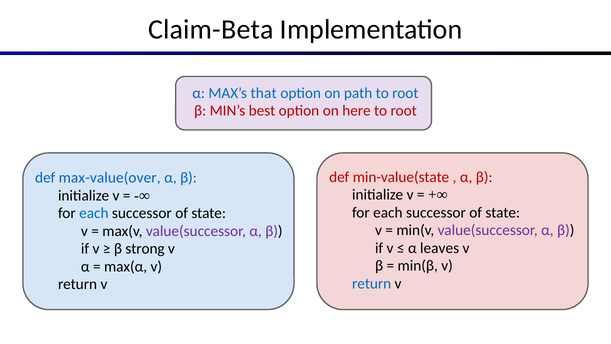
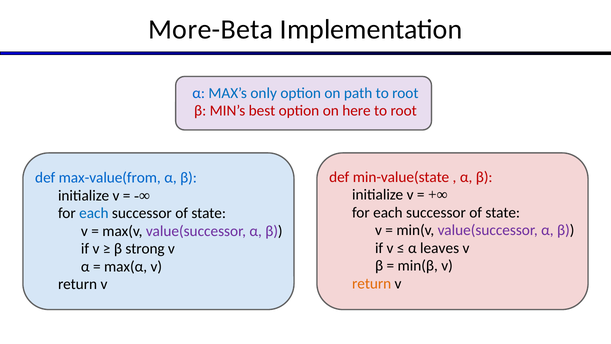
Claim-Beta: Claim-Beta -> More-Beta
that: that -> only
max-value(over: max-value(over -> max-value(from
return at (372, 283) colour: blue -> orange
